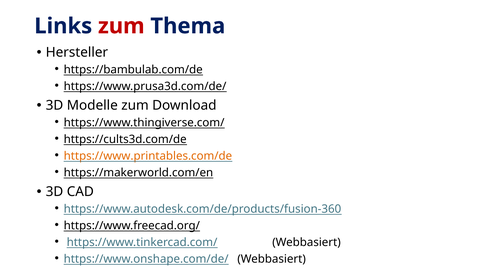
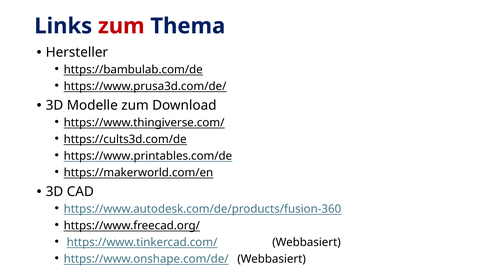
https://www.printables.com/de colour: orange -> black
